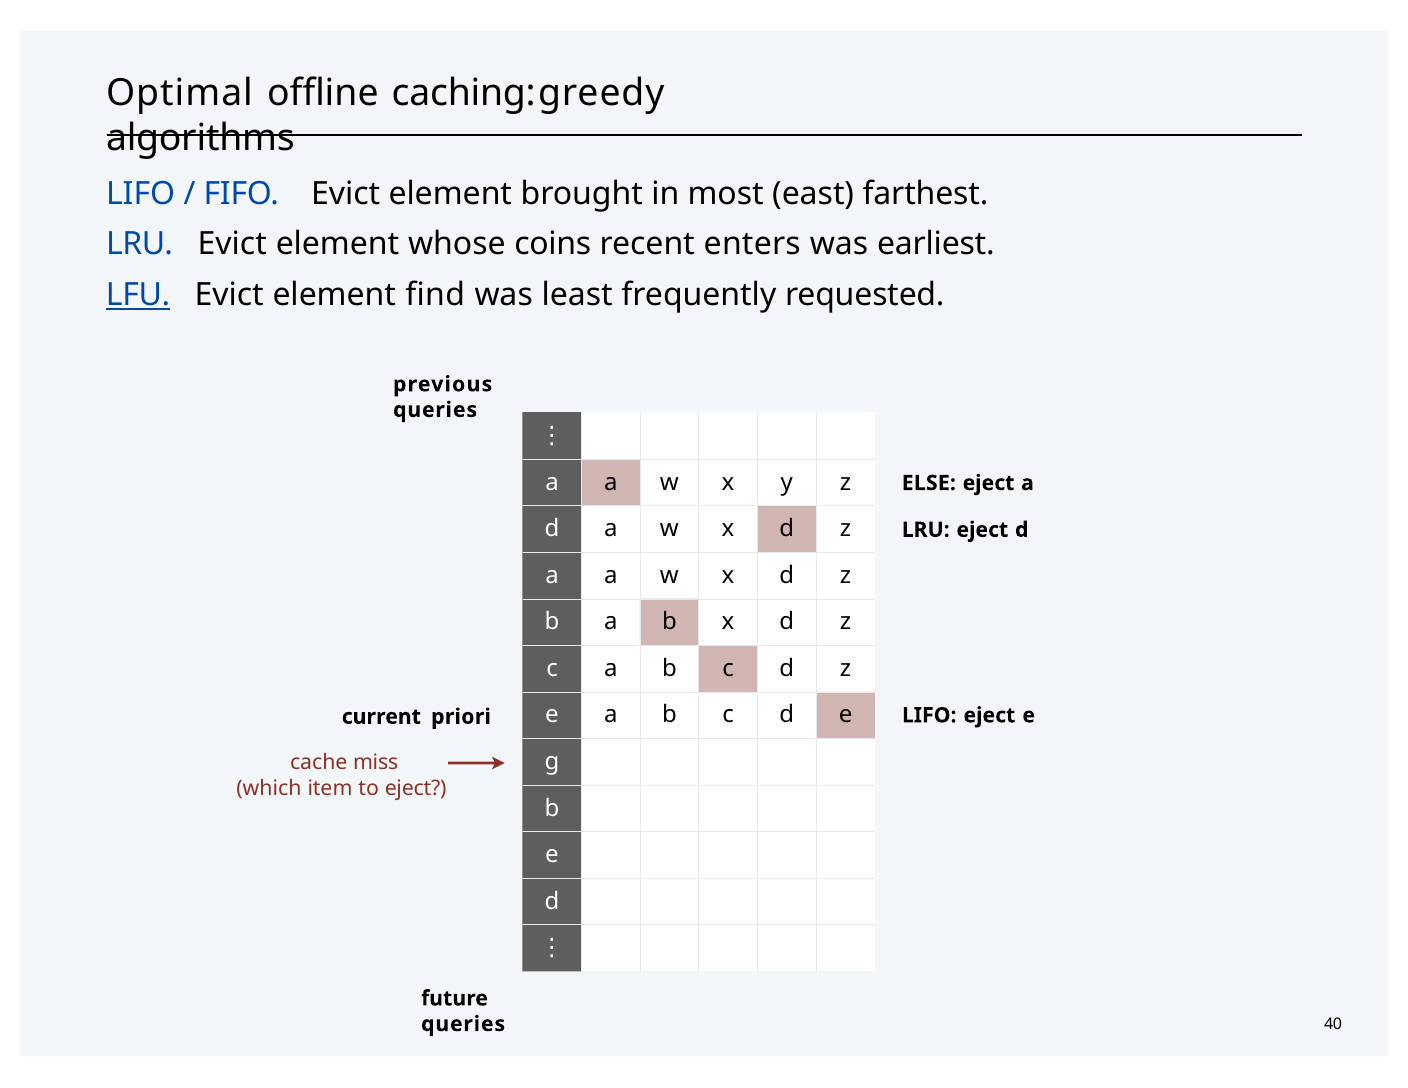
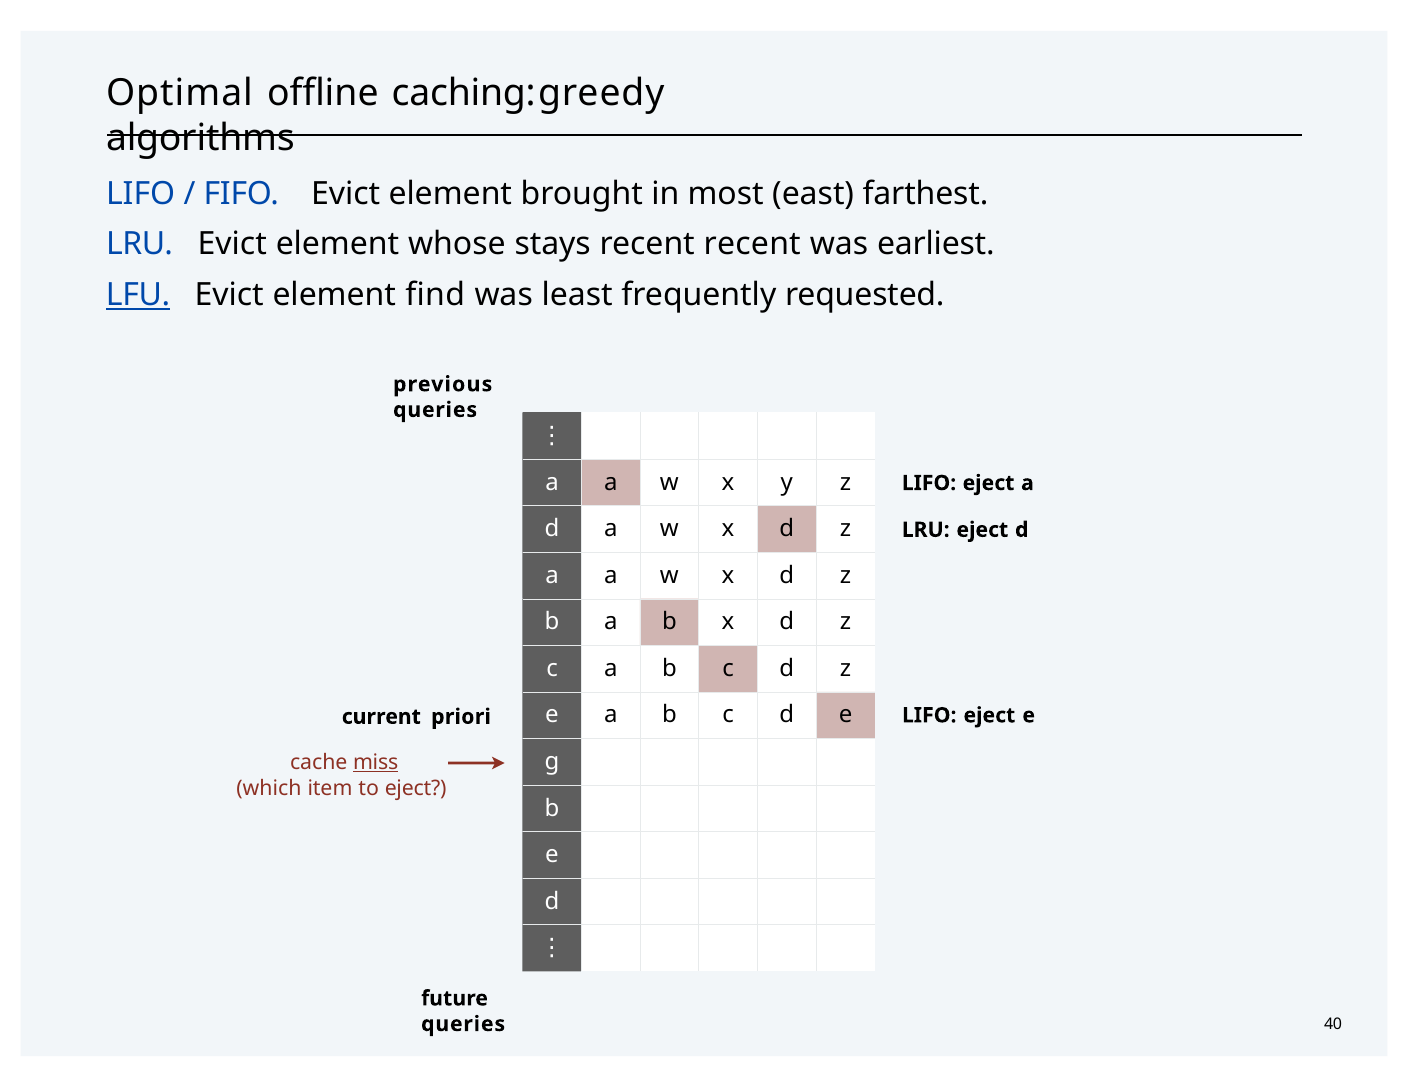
coins: coins -> stays
recent enters: enters -> recent
ELSE at (929, 483): ELSE -> LIFO
miss underline: none -> present
